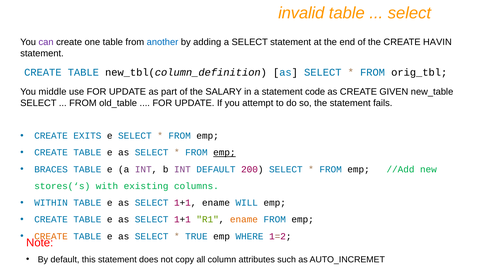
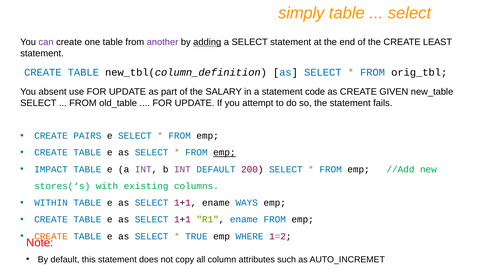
invalid: invalid -> simply
another colour: blue -> purple
adding underline: none -> present
HAVIN: HAVIN -> LEAST
middle: middle -> absent
EXITS: EXITS -> PAIRS
BRACES: BRACES -> IMPACT
WILL: WILL -> WAYS
ename at (244, 220) colour: orange -> blue
